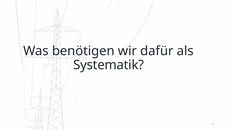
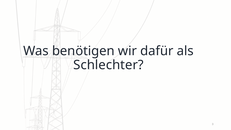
Systematik: Systematik -> Schlechter
